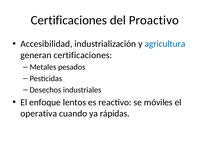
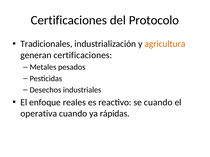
Proactivo: Proactivo -> Protocolo
Accesibilidad: Accesibilidad -> Tradicionales
agricultura colour: blue -> orange
lentos: lentos -> reales
se móviles: móviles -> cuando
